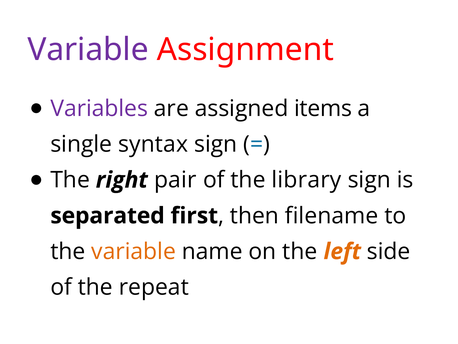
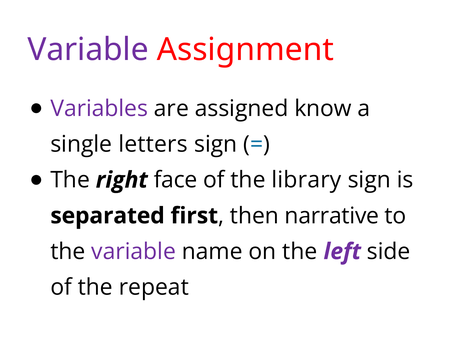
items: items -> know
syntax: syntax -> letters
pair: pair -> face
filename: filename -> narrative
variable at (134, 251) colour: orange -> purple
left colour: orange -> purple
